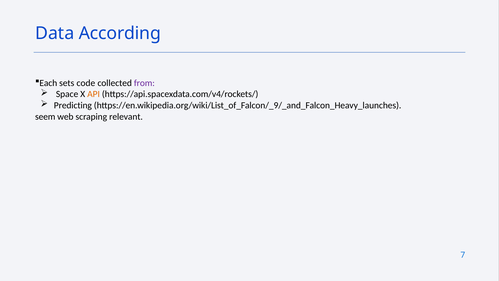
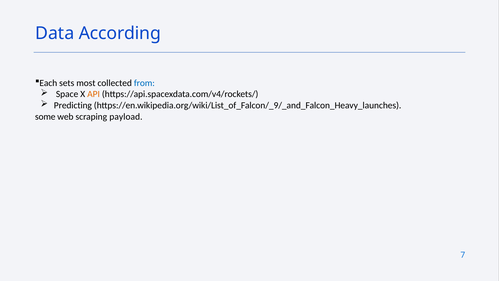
code: code -> most
from colour: purple -> blue
seem: seem -> some
relevant: relevant -> payload
